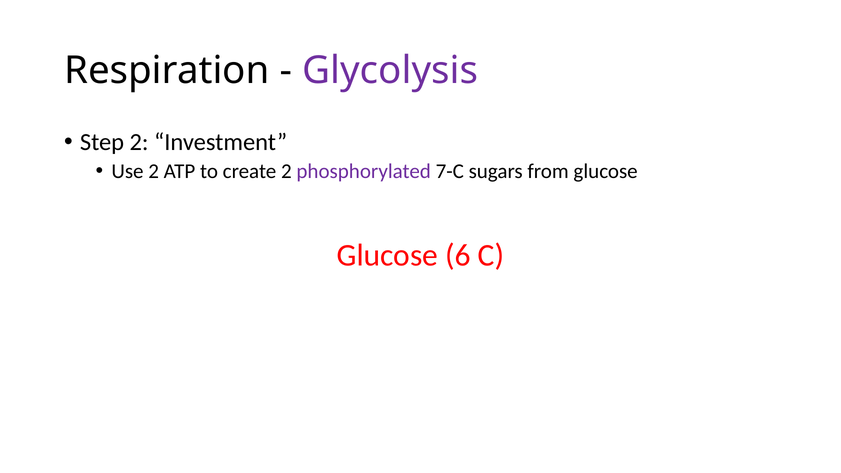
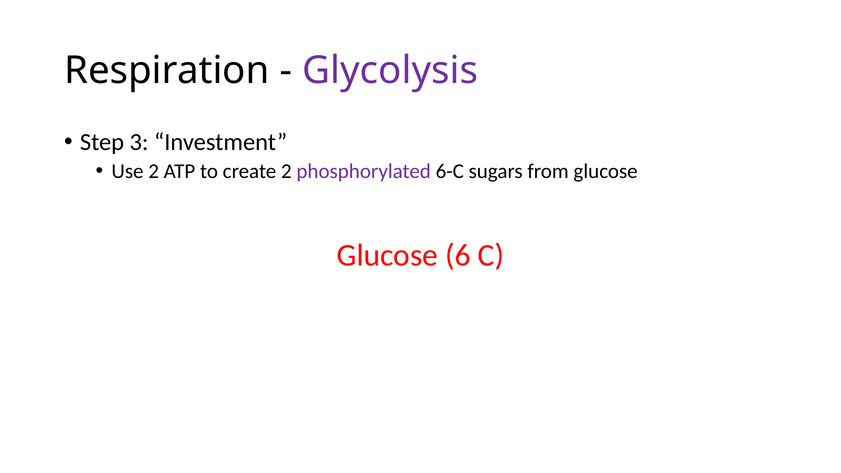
Step 2: 2 -> 3
7-C: 7-C -> 6-C
